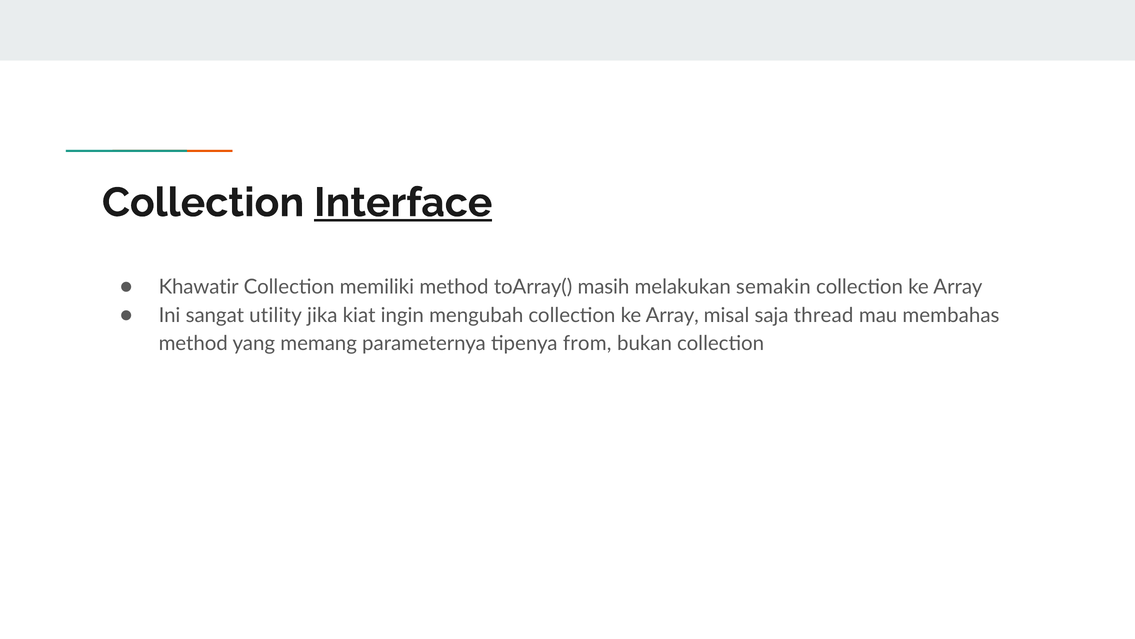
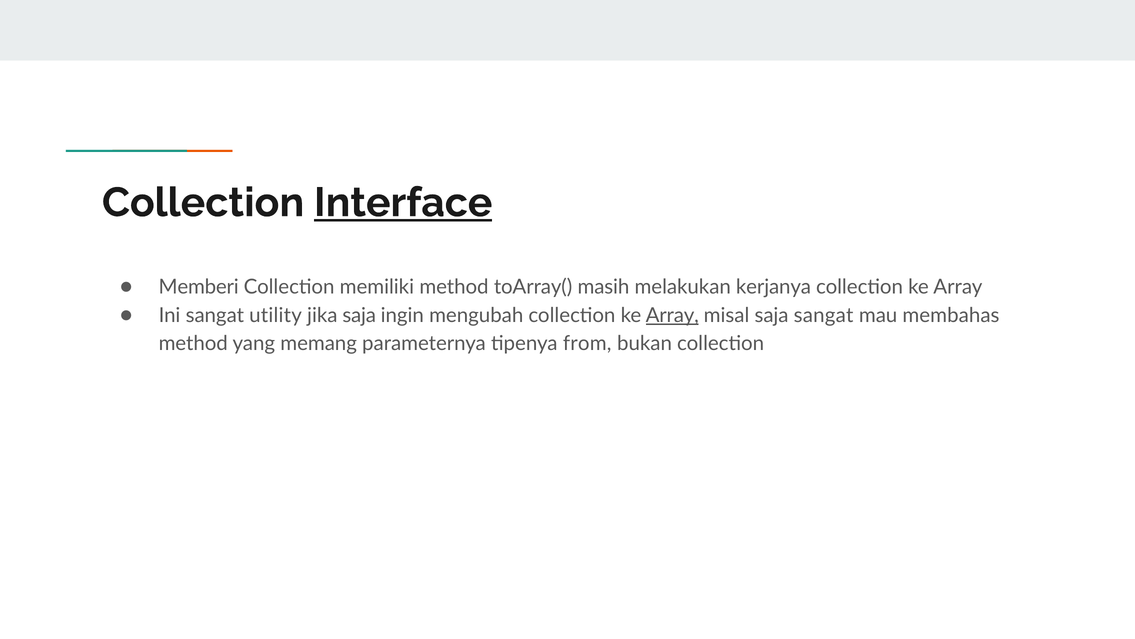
Khawatir: Khawatir -> Memberi
semakin: semakin -> kerjanya
jika kiat: kiat -> saja
Array at (672, 315) underline: none -> present
saja thread: thread -> sangat
